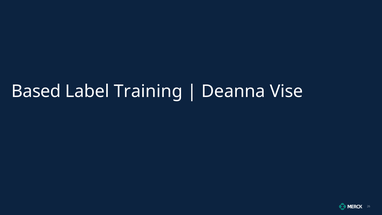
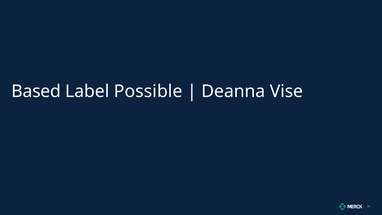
Training: Training -> Possible
